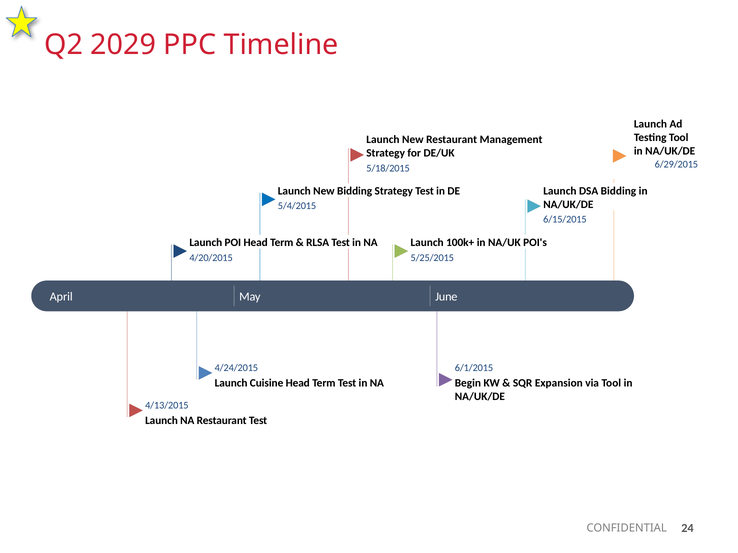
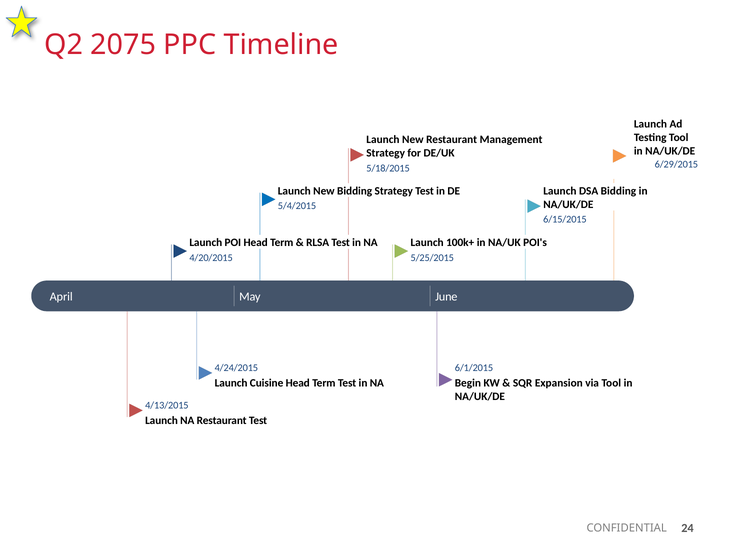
2029: 2029 -> 2075
